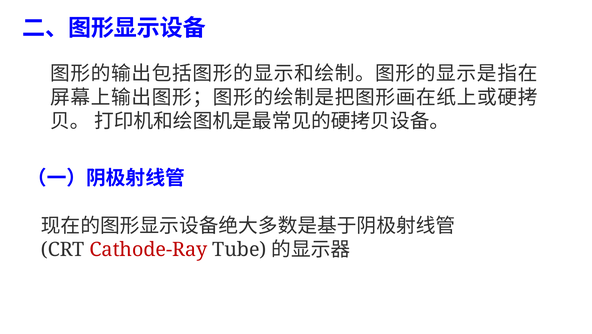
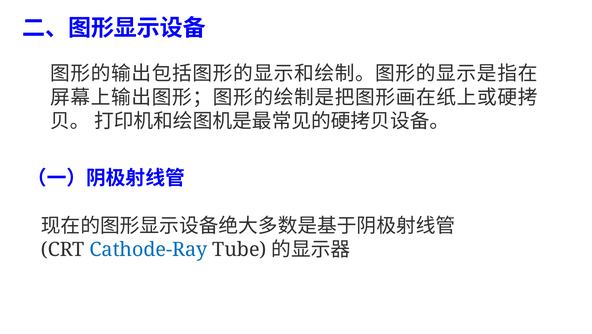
Cathode-Ray colour: red -> blue
